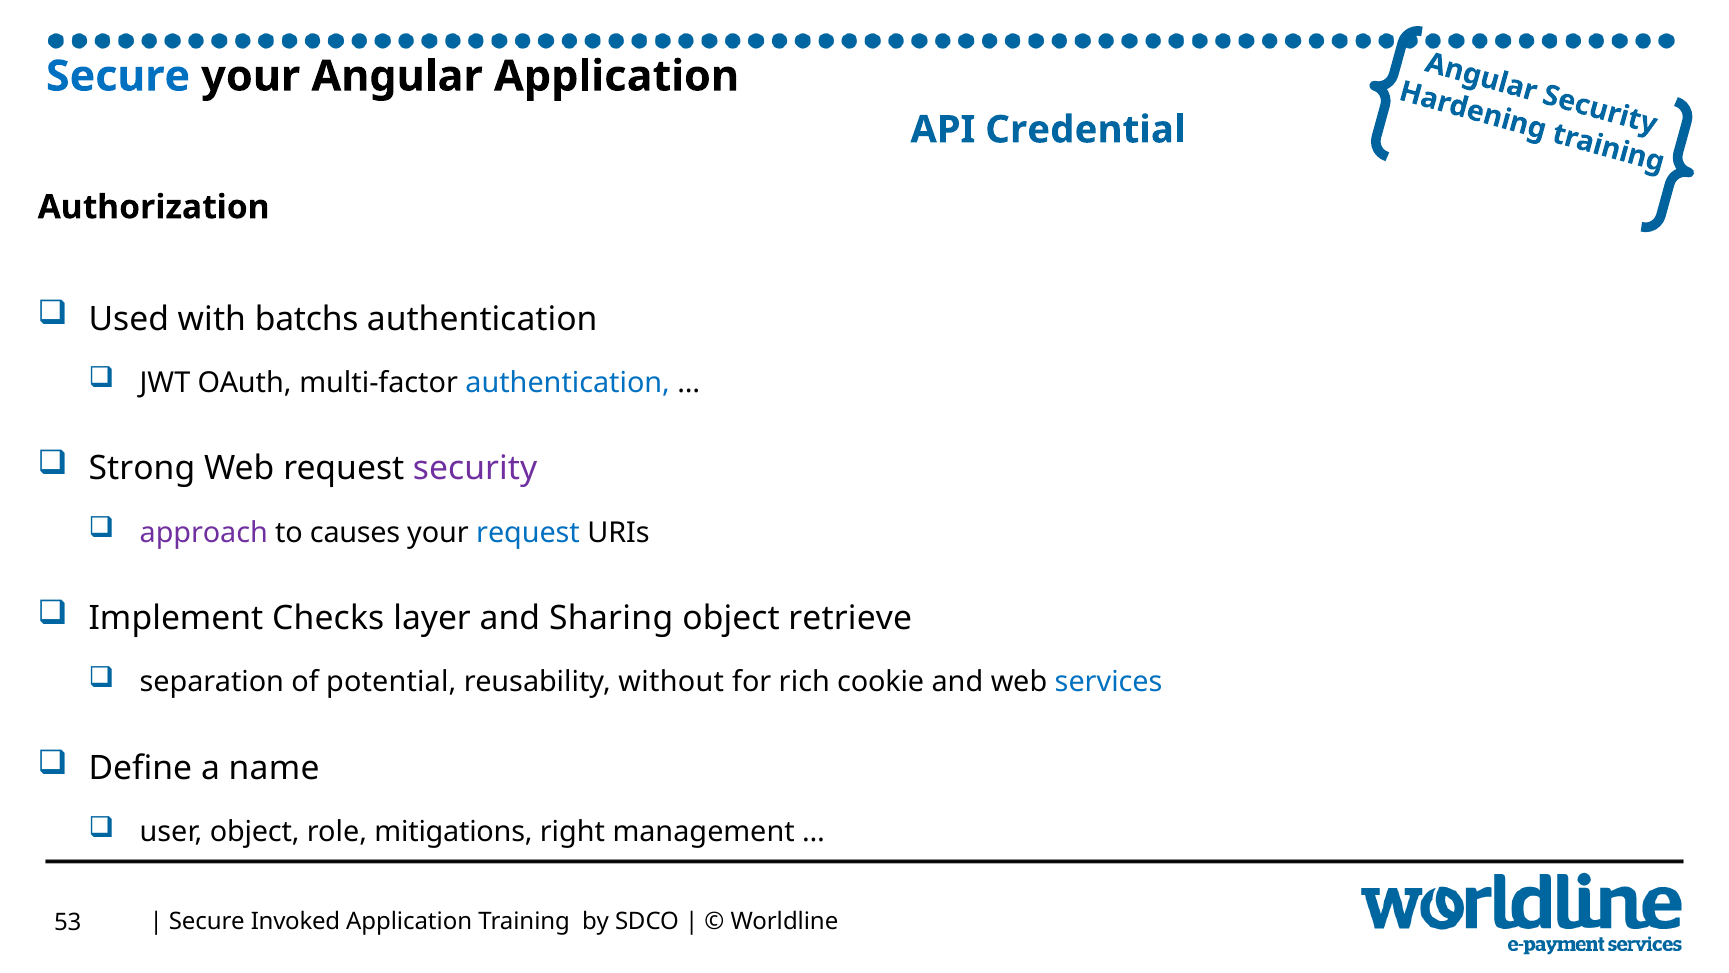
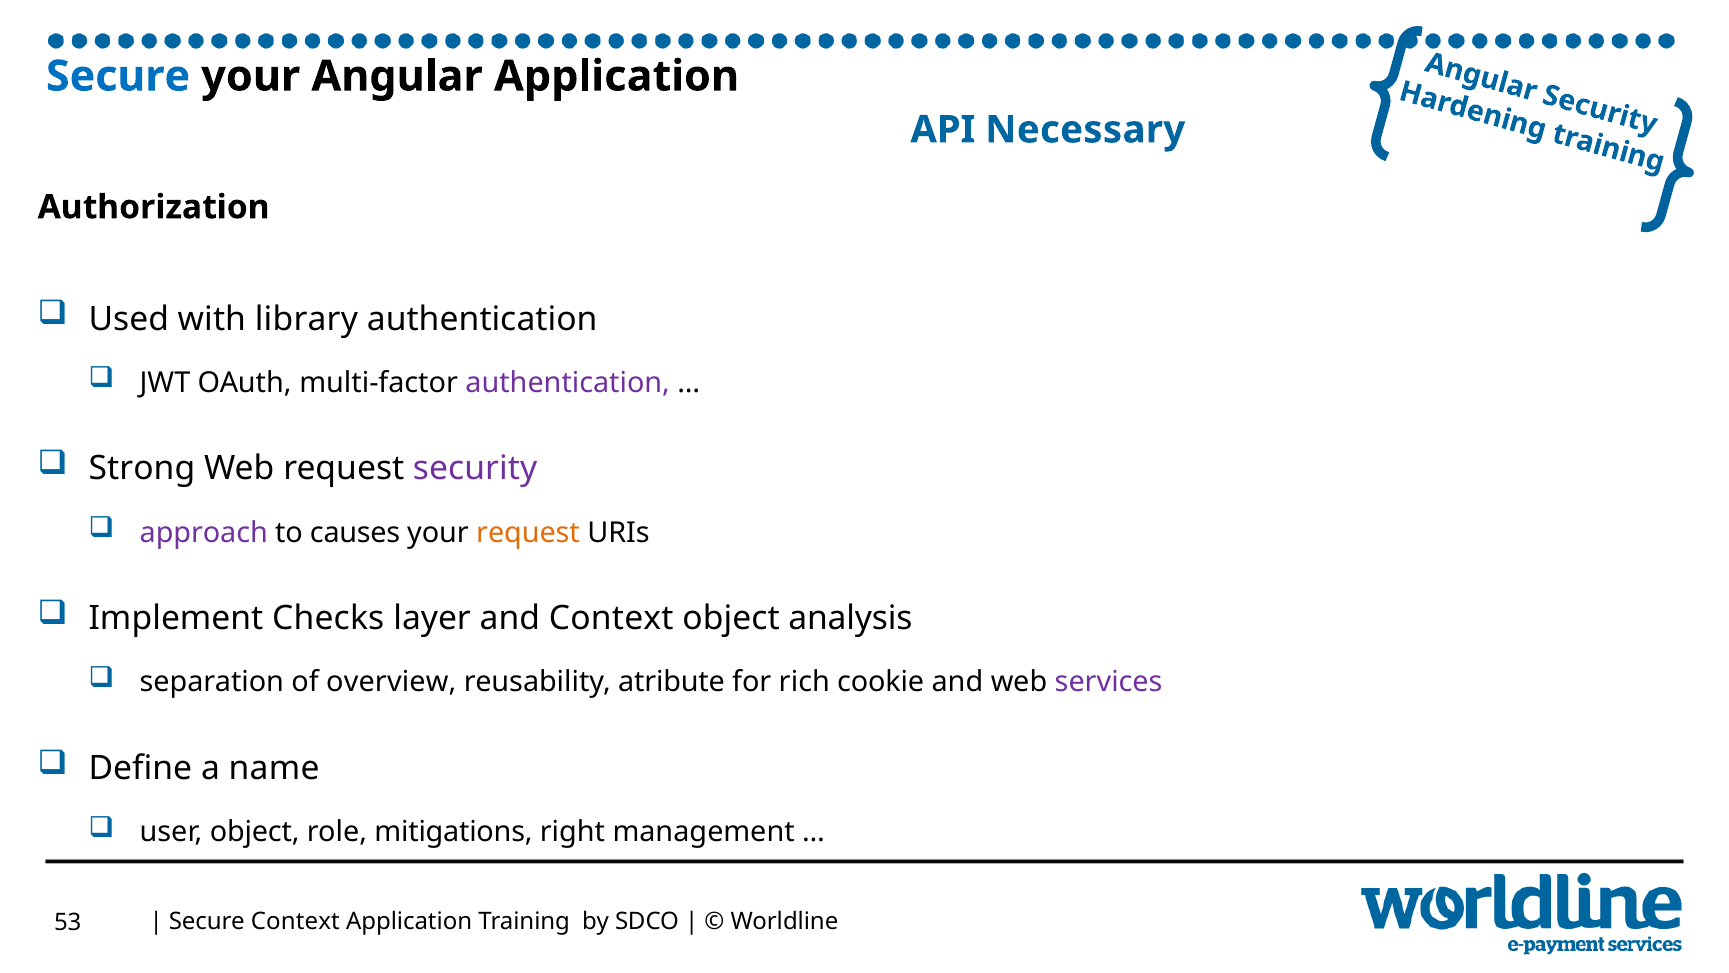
Credential: Credential -> Necessary
batchs: batchs -> library
authentication at (568, 382) colour: blue -> purple
request at (528, 532) colour: blue -> orange
and Sharing: Sharing -> Context
retrieve: retrieve -> analysis
potential: potential -> overview
without: without -> atribute
services colour: blue -> purple
Secure Invoked: Invoked -> Context
